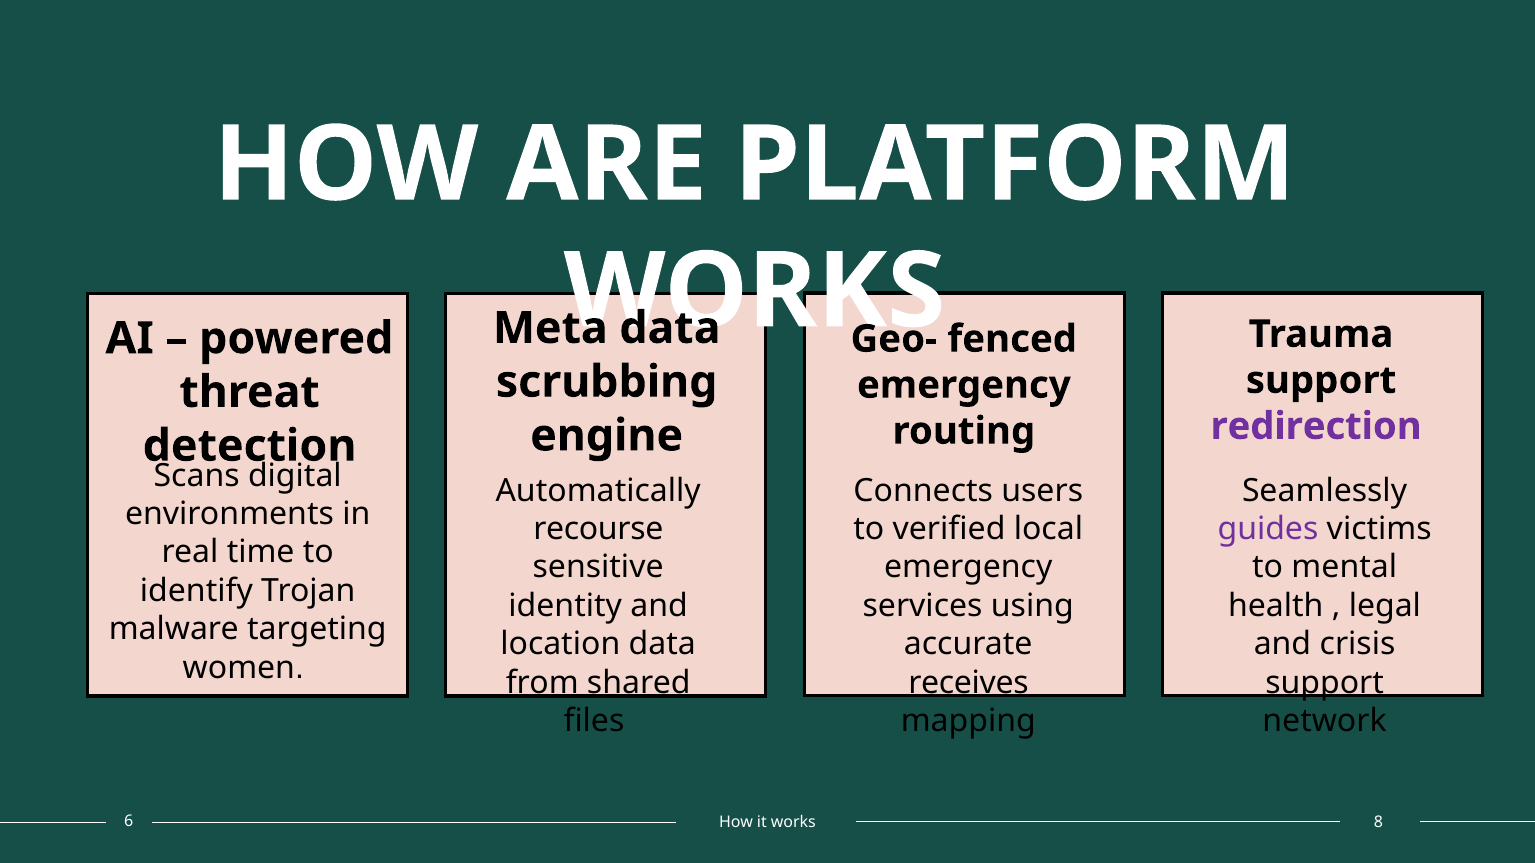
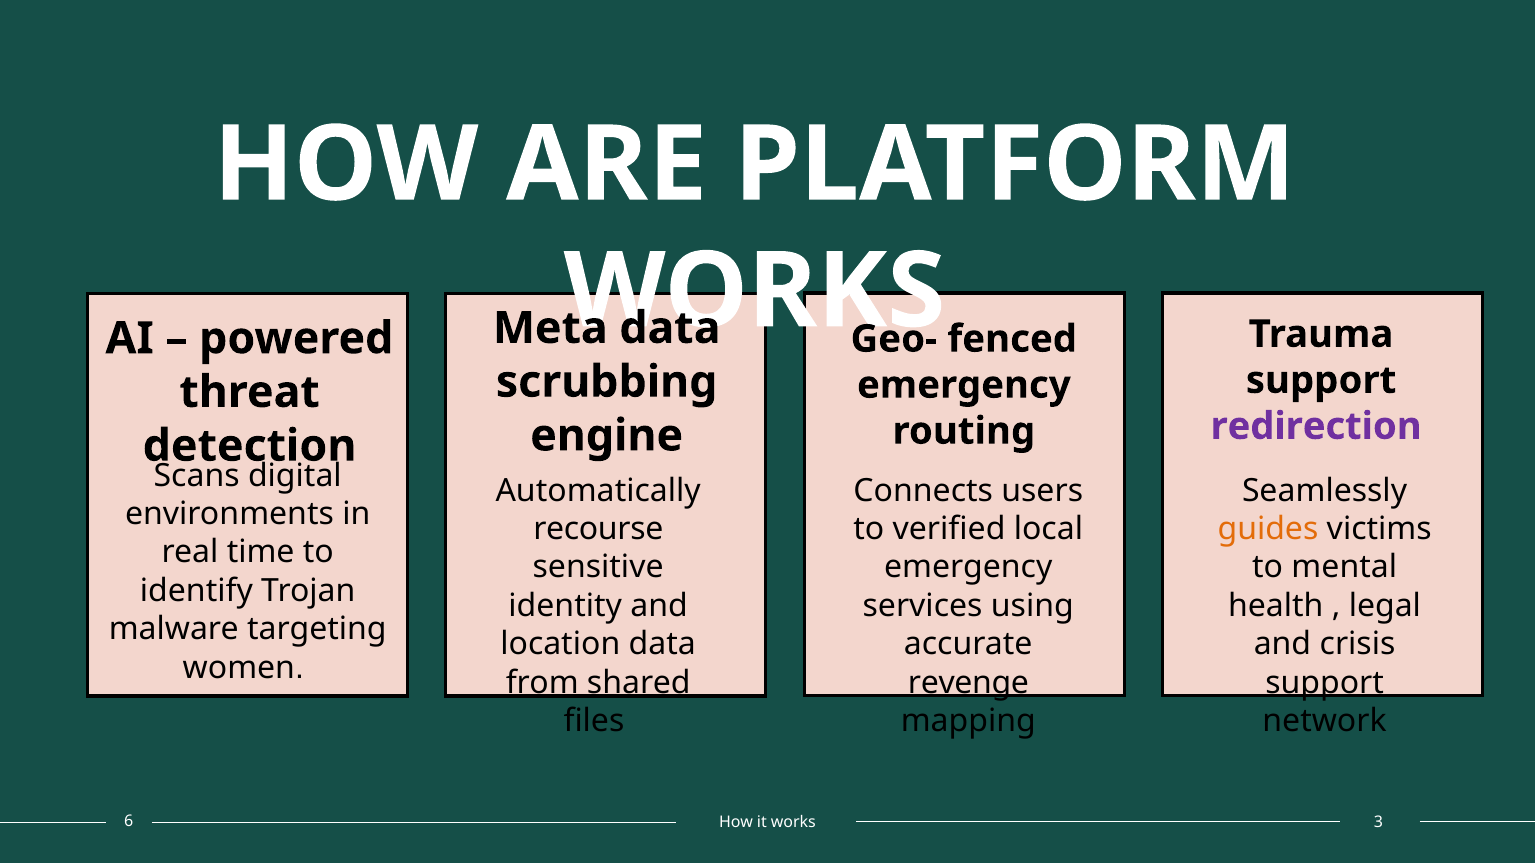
guides colour: purple -> orange
receives: receives -> revenge
8: 8 -> 3
